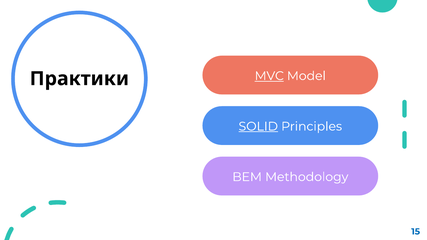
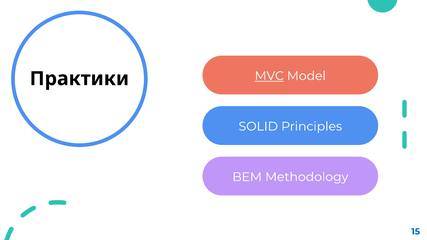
SOLID underline: present -> none
